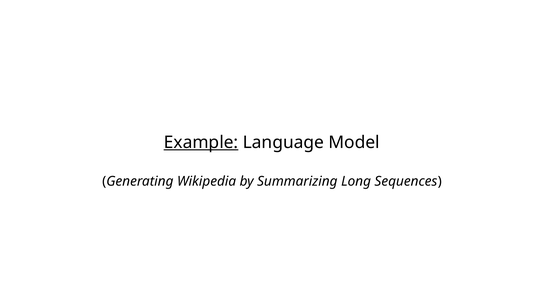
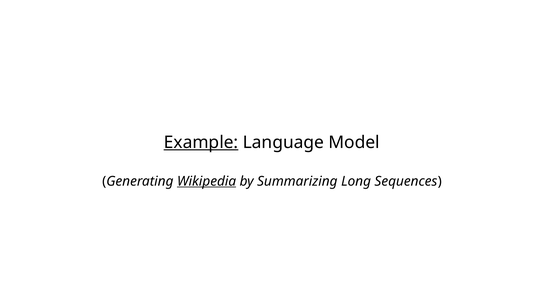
Wikipedia underline: none -> present
